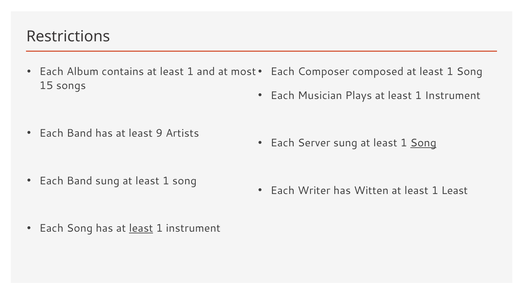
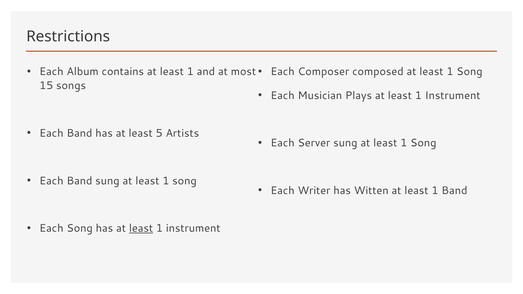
9: 9 -> 5
Song at (423, 143) underline: present -> none
1 Least: Least -> Band
